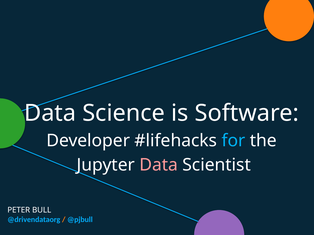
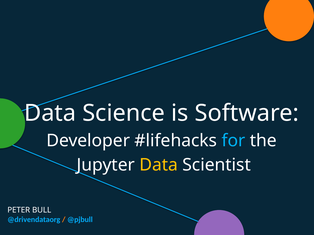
Data at (159, 165) colour: pink -> yellow
